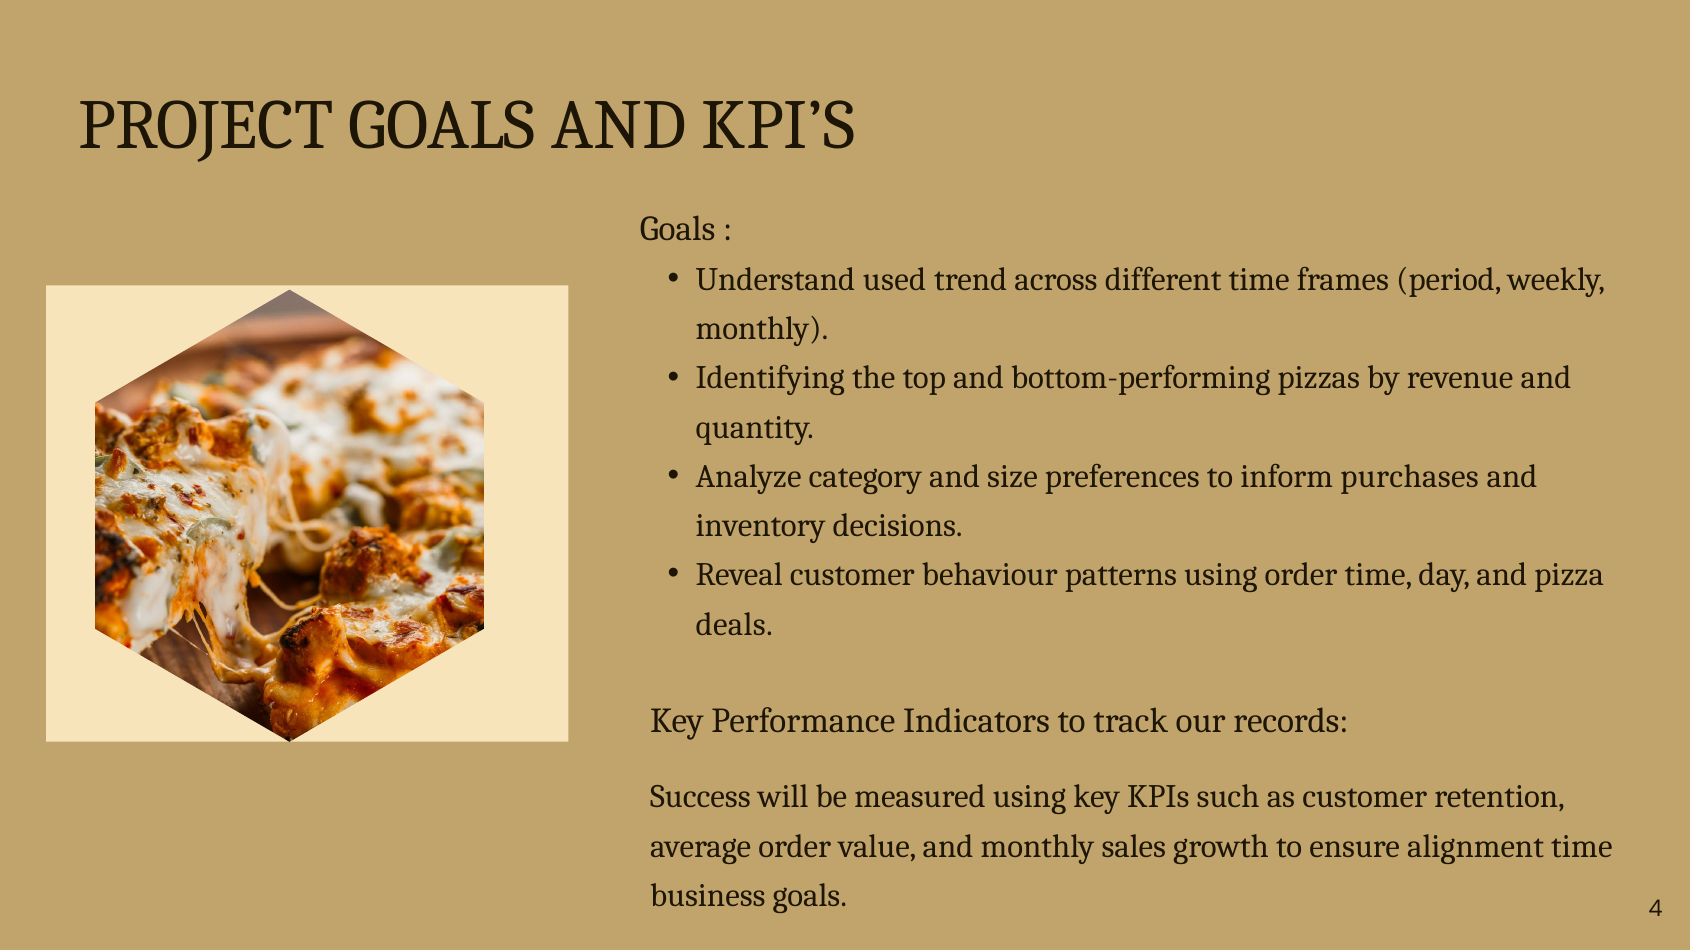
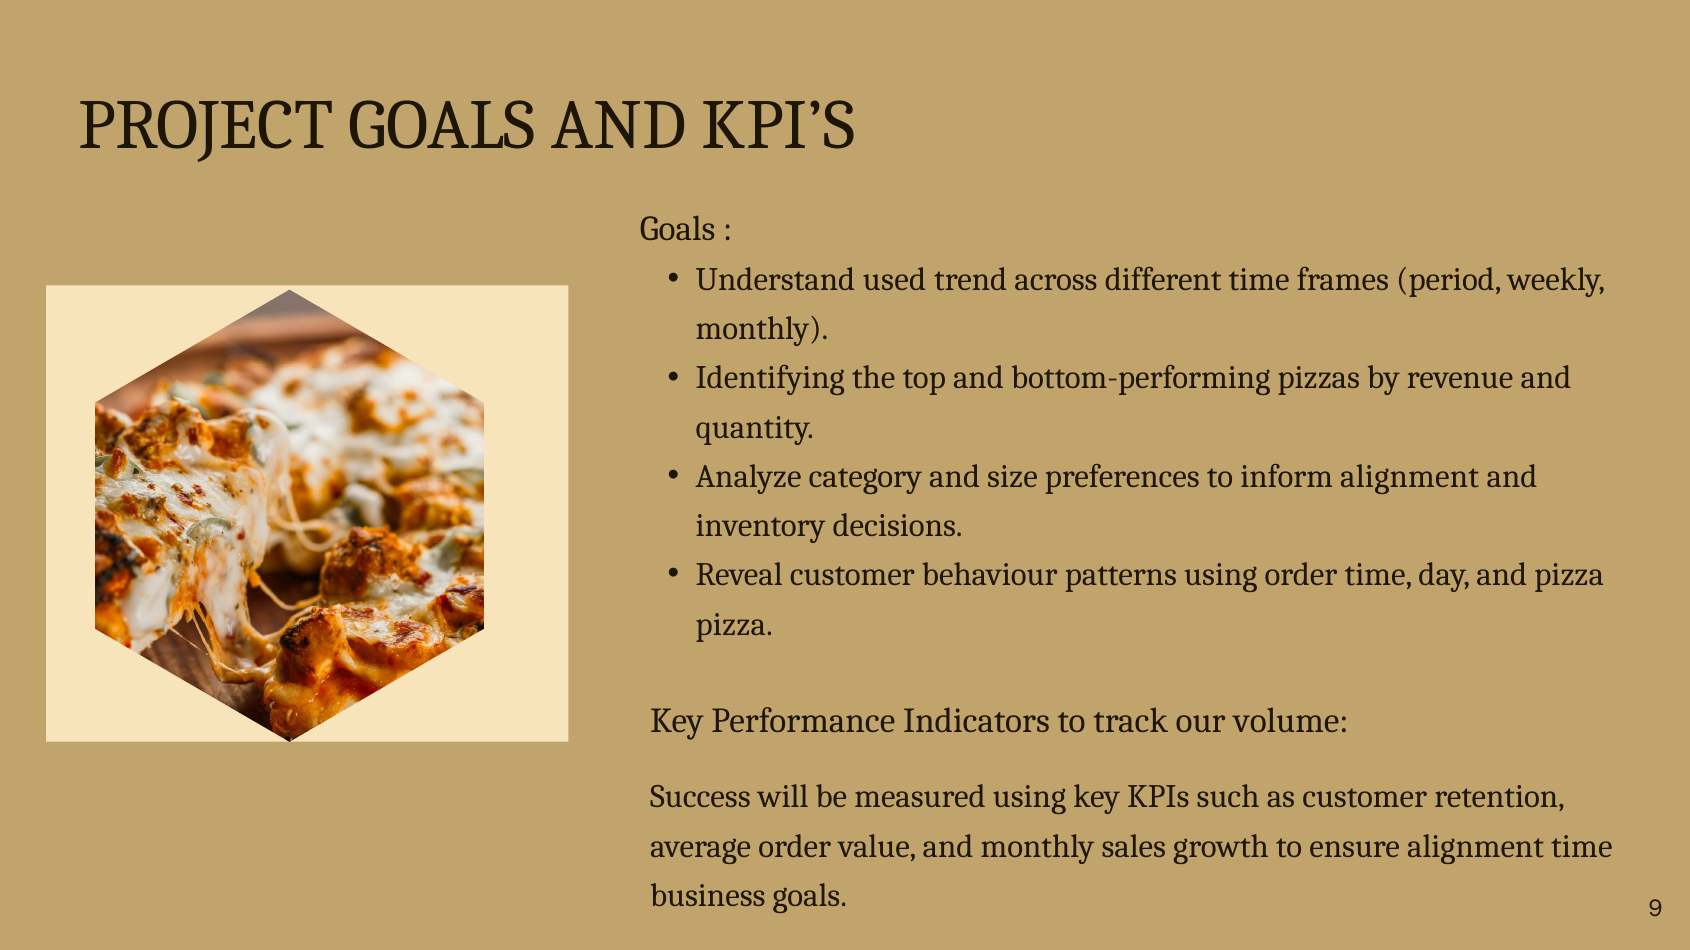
inform purchases: purchases -> alignment
deals at (734, 625): deals -> pizza
records: records -> volume
4: 4 -> 9
